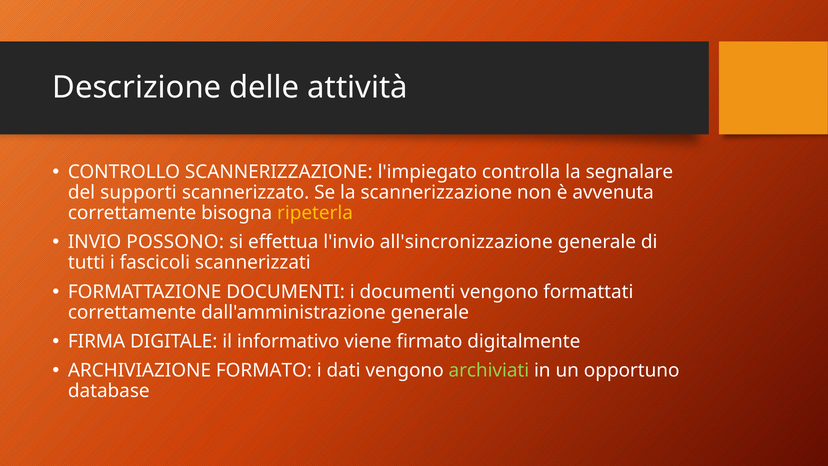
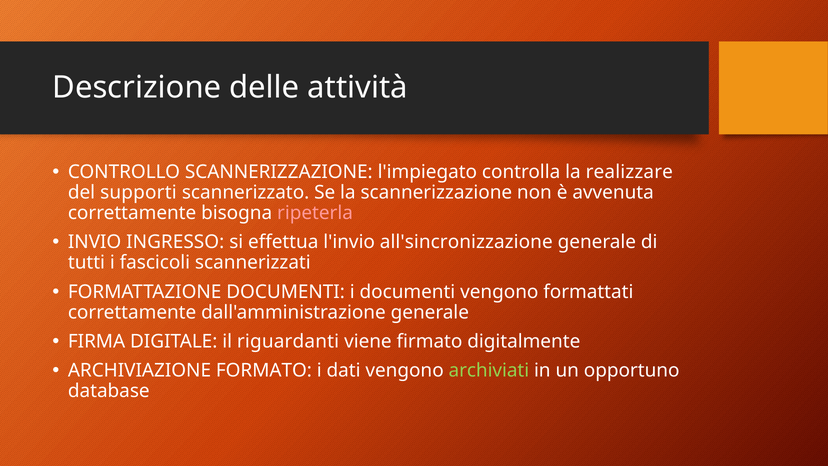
segnalare: segnalare -> realizzare
ripeterla colour: yellow -> pink
POSSONO: POSSONO -> INGRESSO
informativo: informativo -> riguardanti
